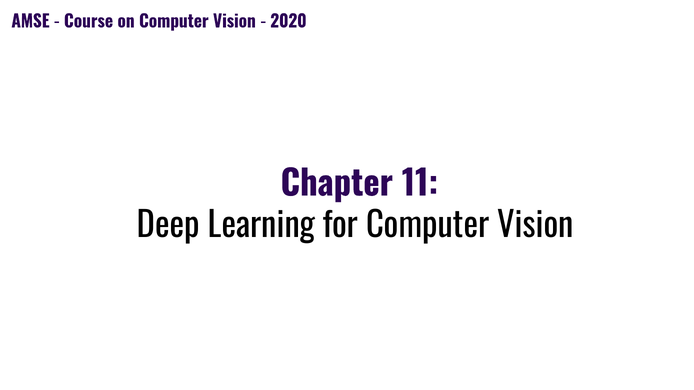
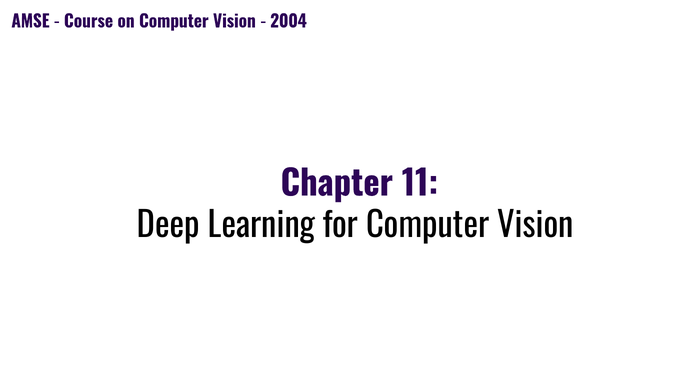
2020: 2020 -> 2004
